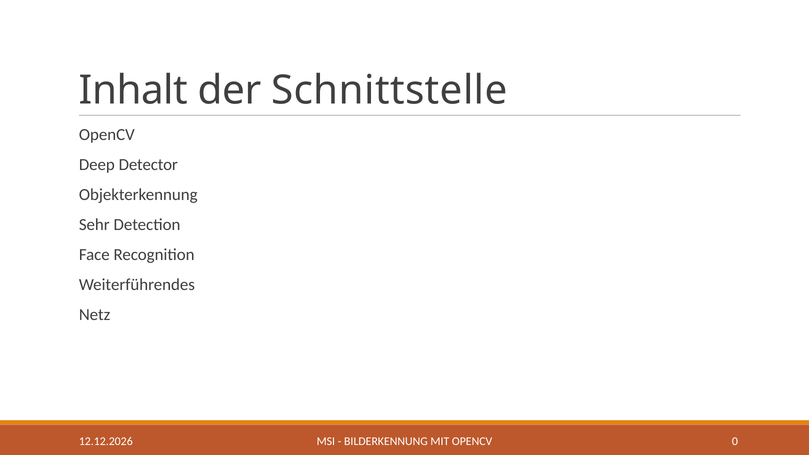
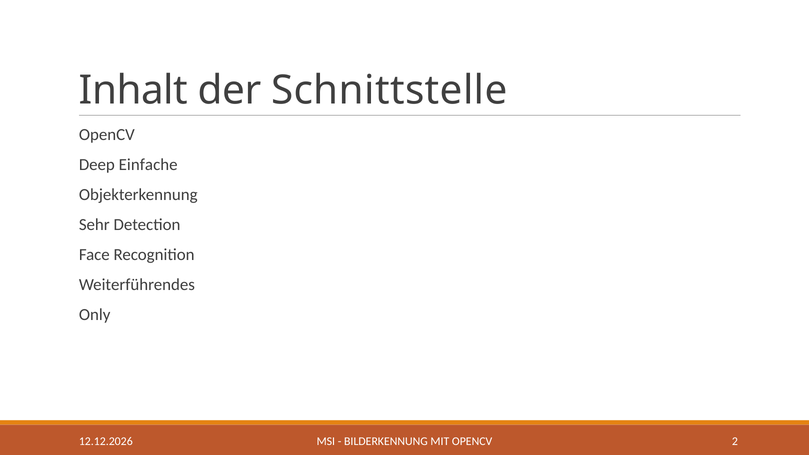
Detector: Detector -> Einfache
Netz: Netz -> Only
0: 0 -> 2
